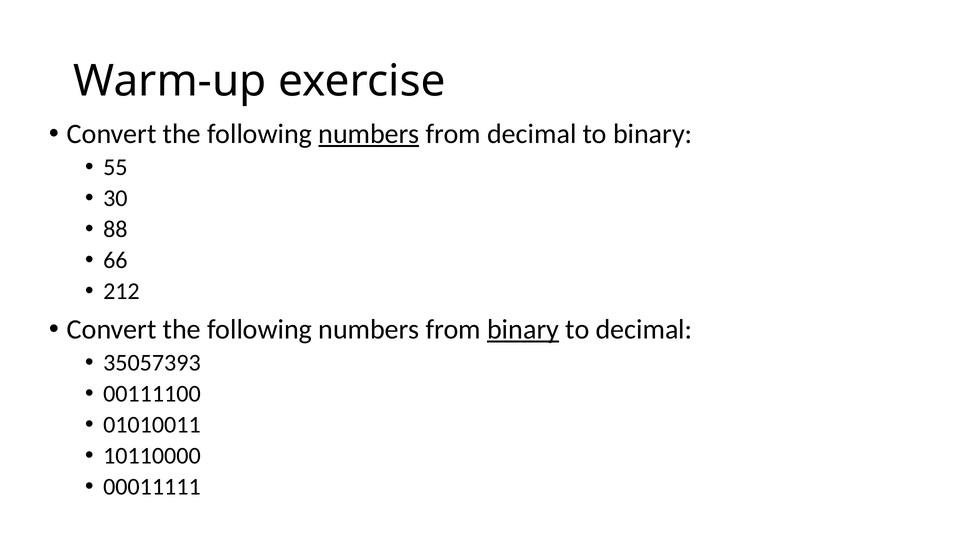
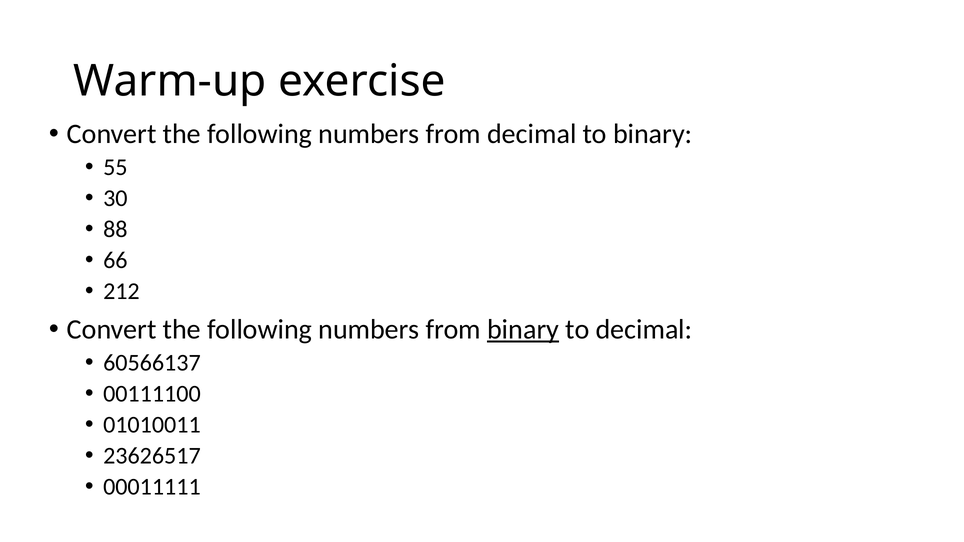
numbers at (369, 134) underline: present -> none
35057393: 35057393 -> 60566137
10110000: 10110000 -> 23626517
